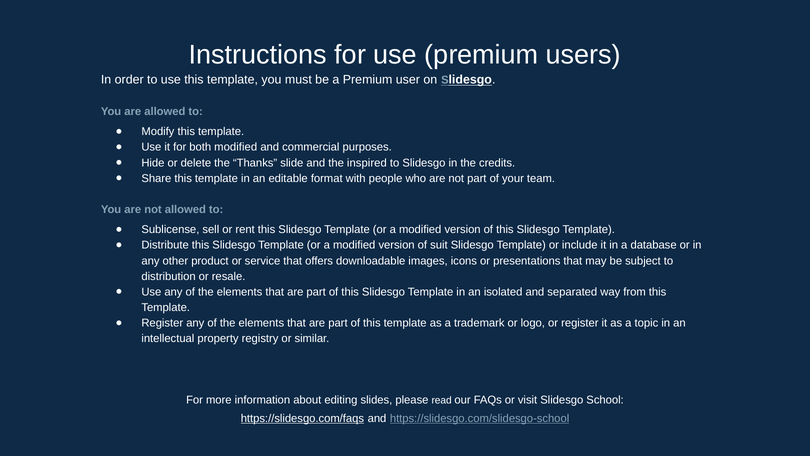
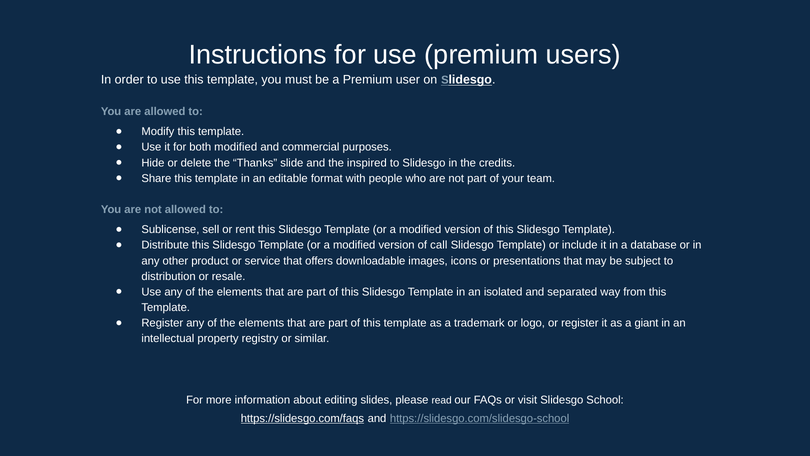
suit: suit -> call
topic: topic -> giant
